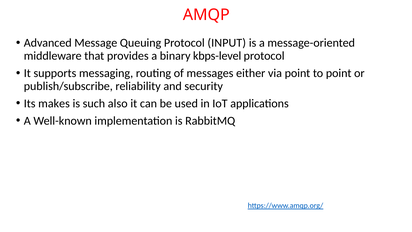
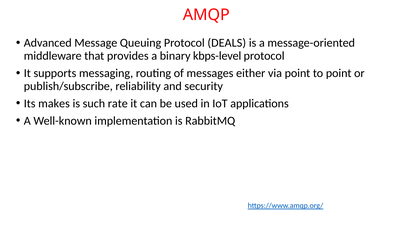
INPUT: INPUT -> DEALS
also: also -> rate
